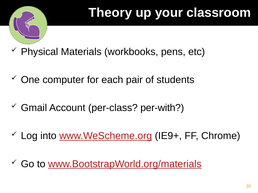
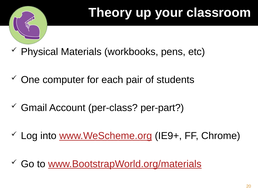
per-with: per-with -> per-part
